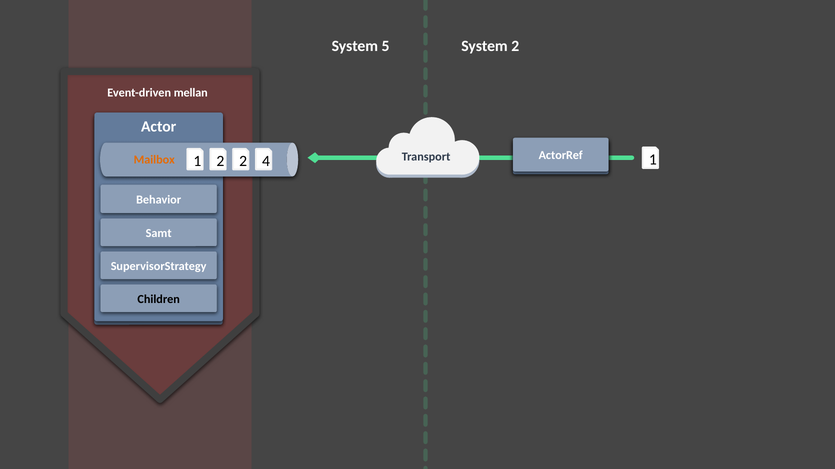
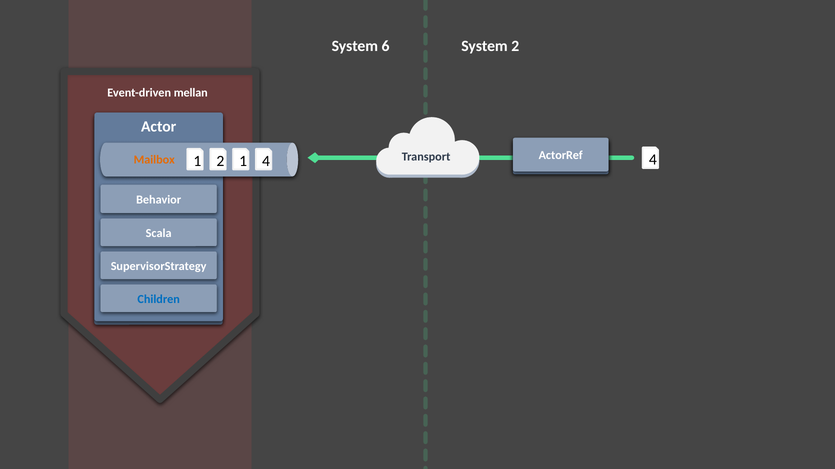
5: 5 -> 6
1 at (653, 160): 1 -> 4
2 2: 2 -> 1
Samt: Samt -> Scala
Children colour: black -> blue
